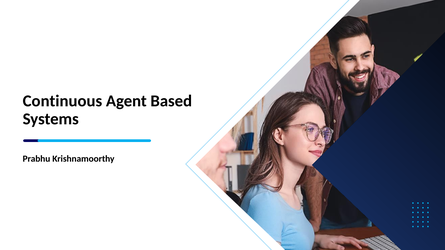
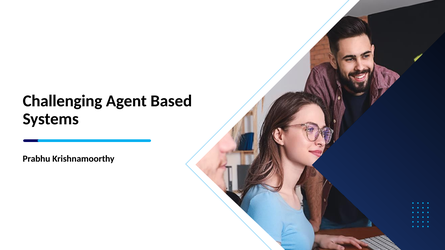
Continuous: Continuous -> Challenging
